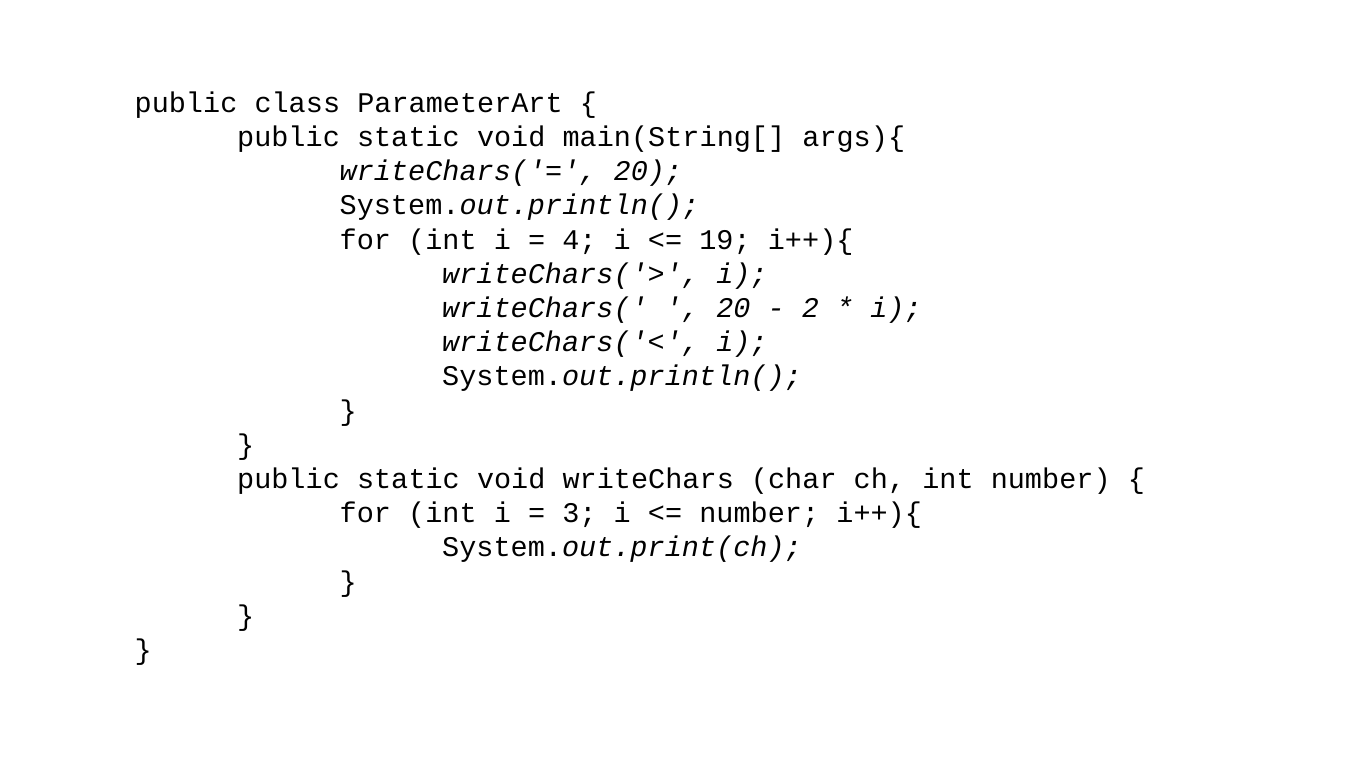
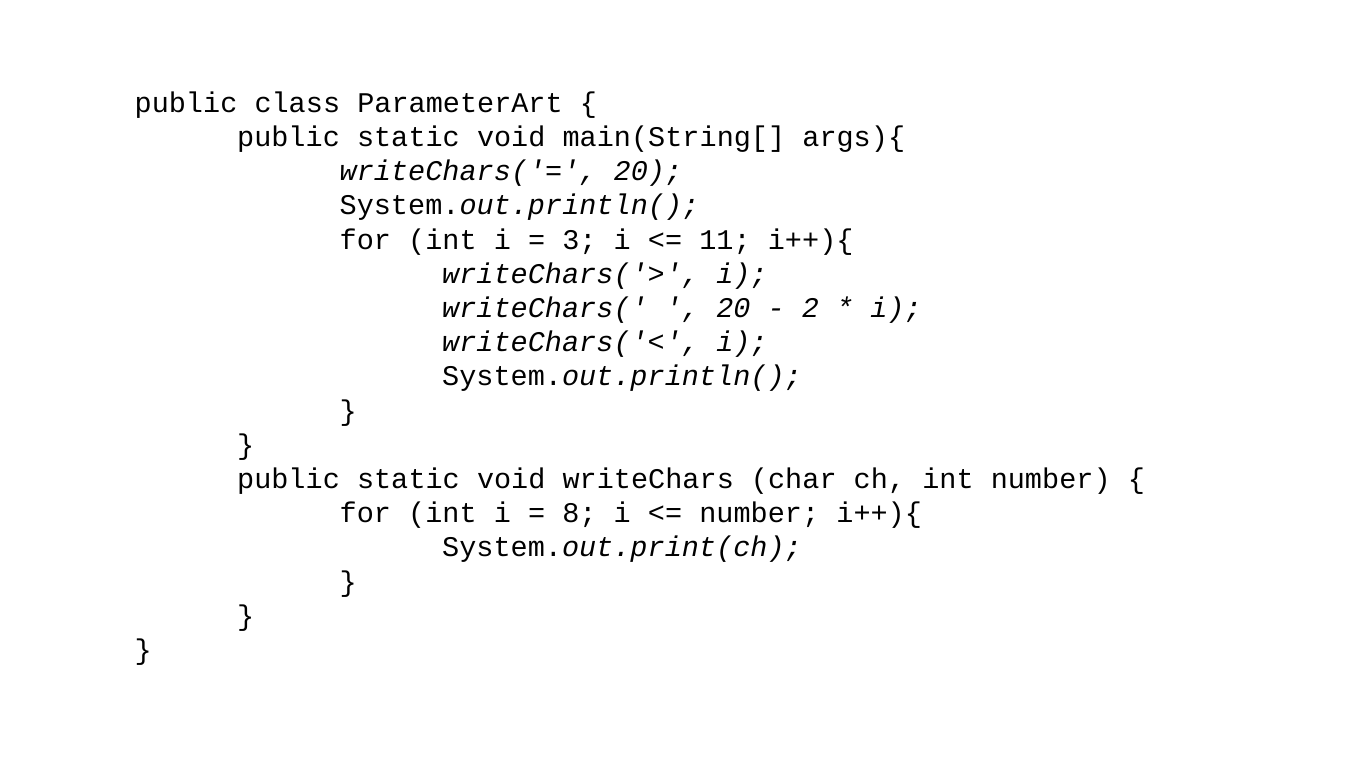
4: 4 -> 3
19: 19 -> 11
3: 3 -> 8
